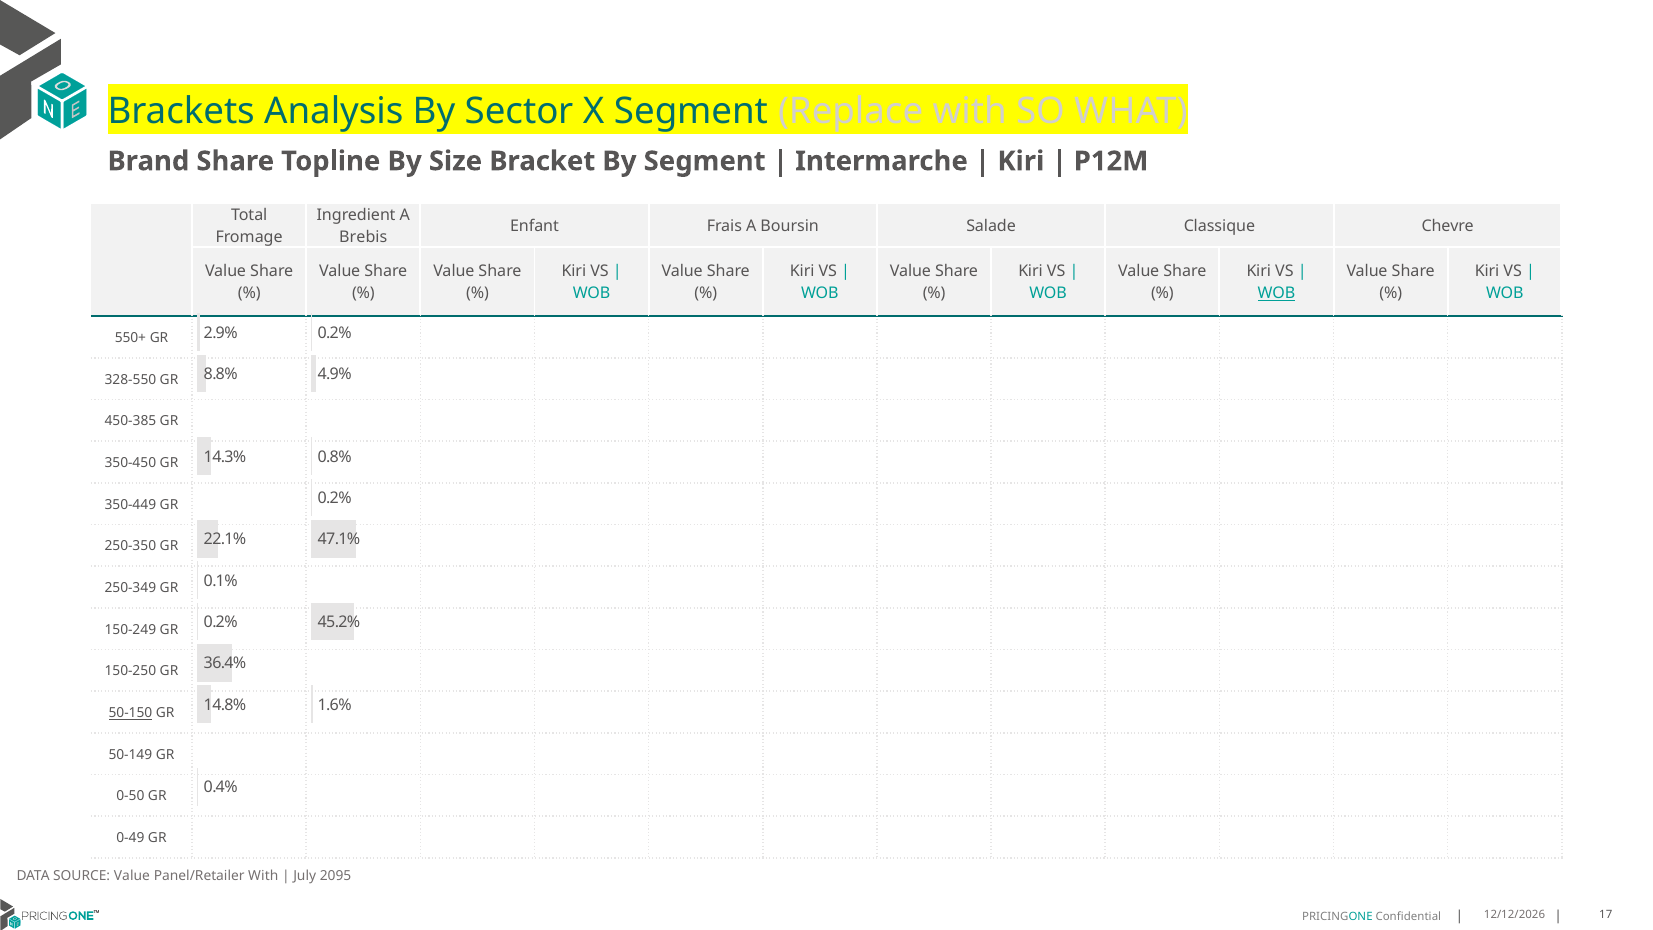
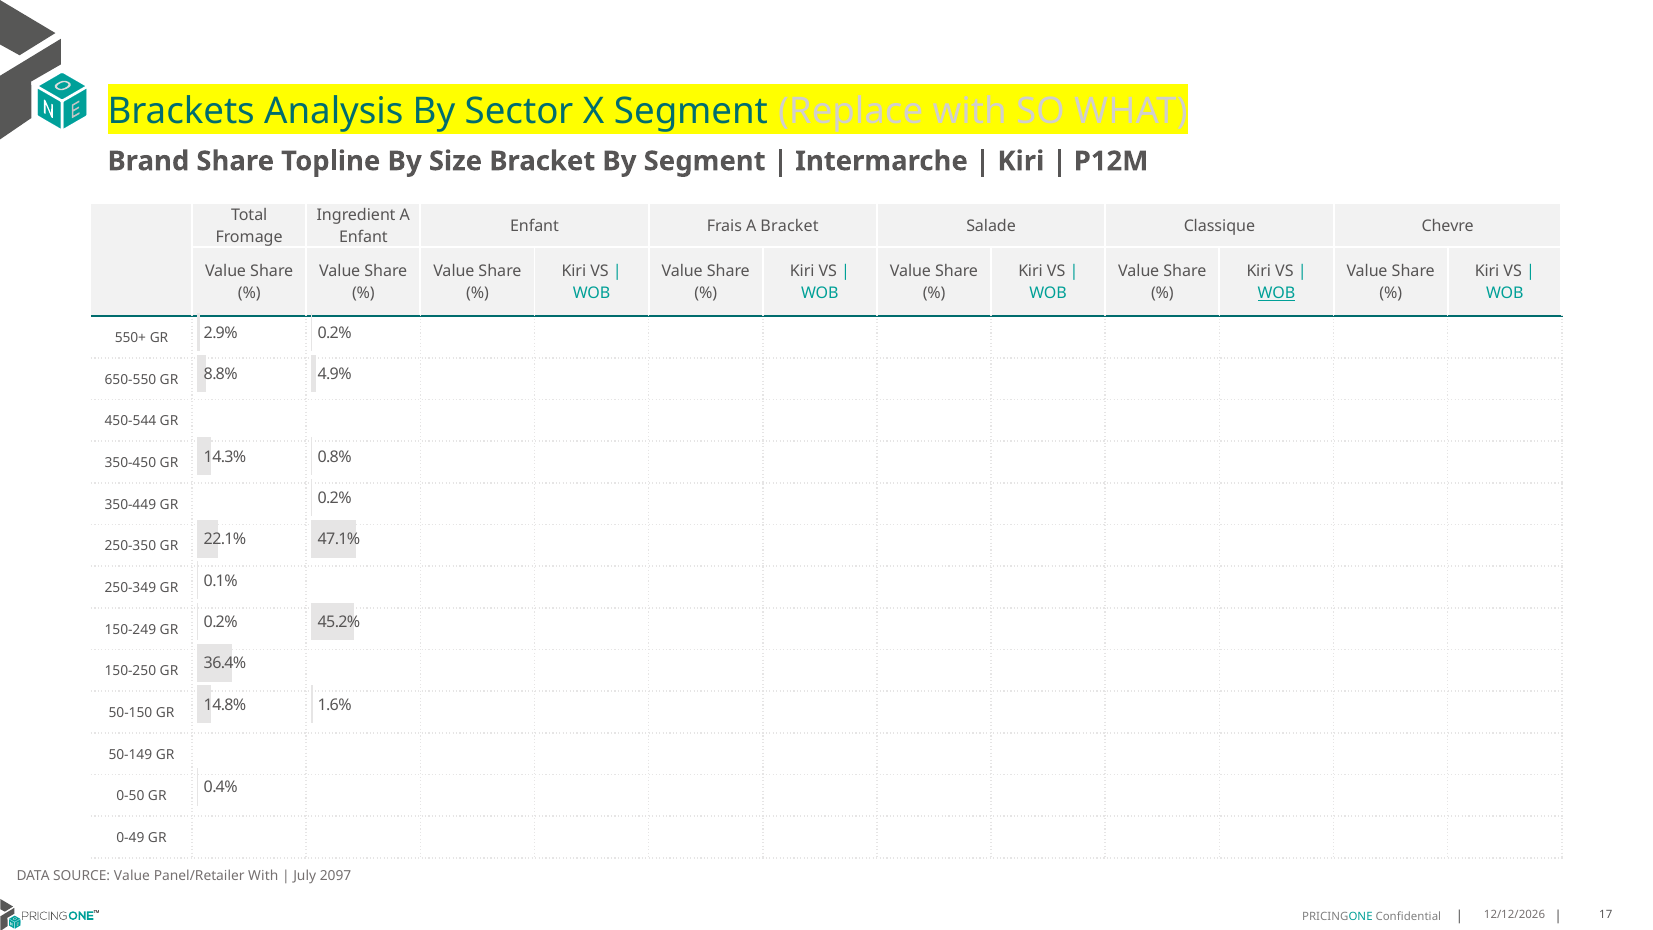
A Boursin: Boursin -> Bracket
Brebis at (363, 237): Brebis -> Enfant
328-550: 328-550 -> 650-550
450-385: 450-385 -> 450-544
50-150 underline: present -> none
2095: 2095 -> 2097
